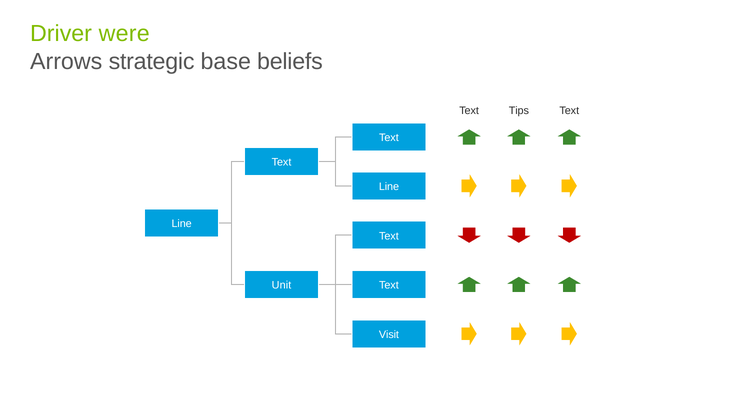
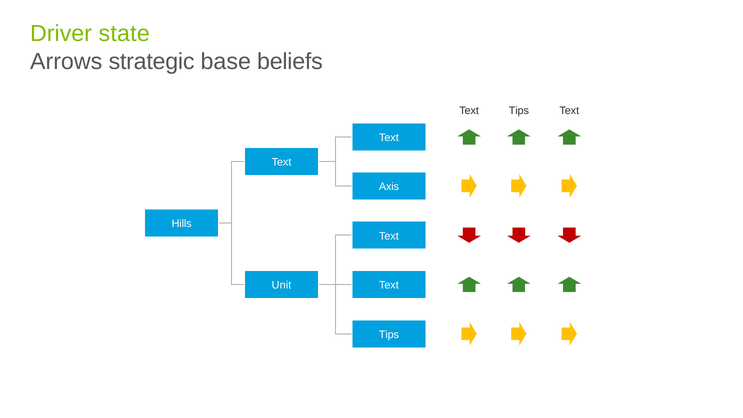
were: were -> state
Line at (389, 187): Line -> Axis
Line at (182, 224): Line -> Hills
Visit at (389, 334): Visit -> Tips
